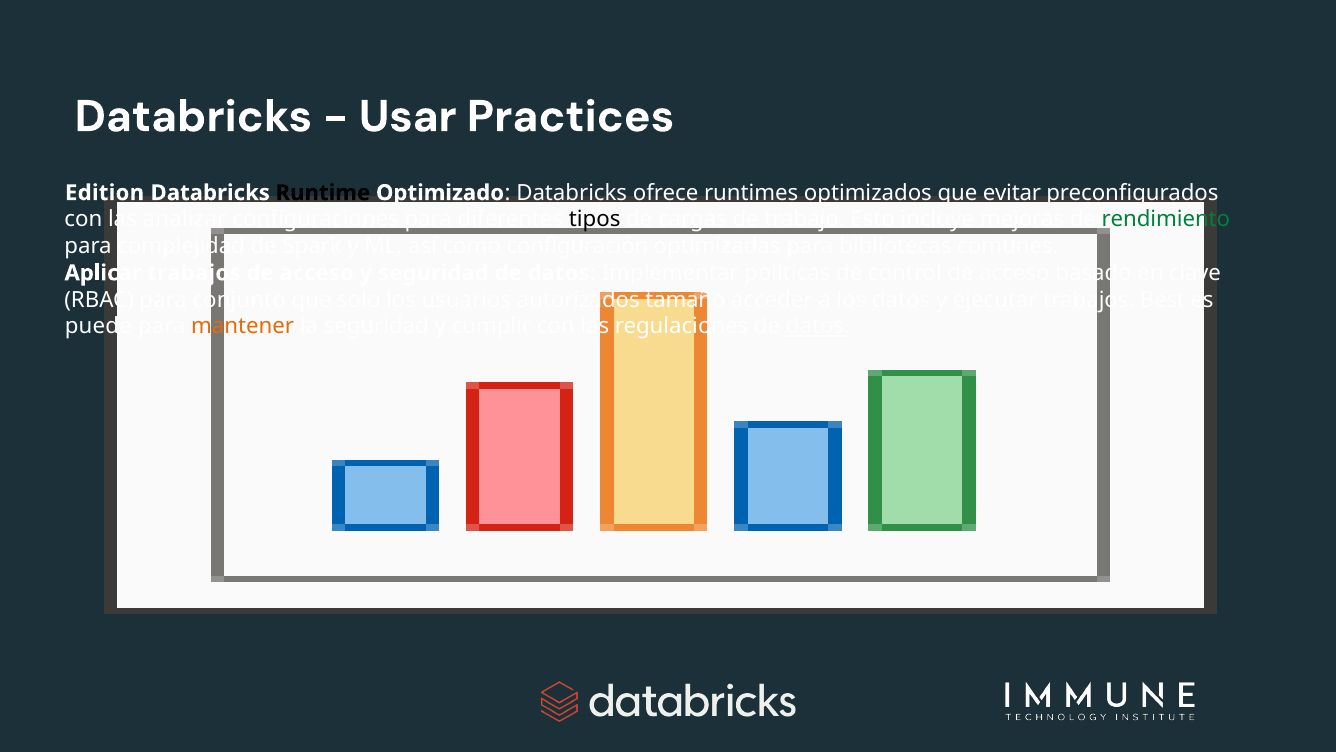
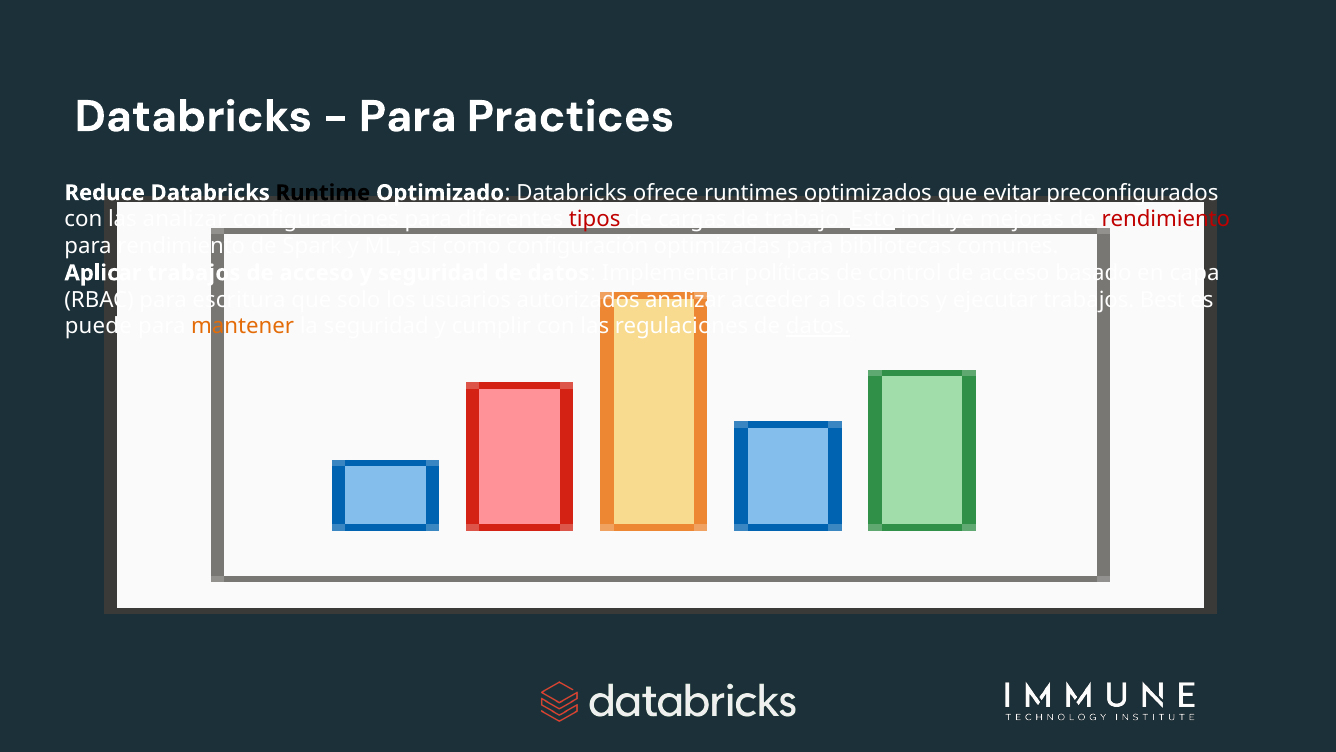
Usar at (408, 116): Usar -> Para
Edition: Edition -> Reduce
tipos colour: black -> red
Esto underline: none -> present
rendimiento at (1166, 219) colour: green -> red
para complejidad: complejidad -> rendimiento
clave: clave -> capa
conjunto: conjunto -> escritura
autorizados tamaño: tamaño -> analizar
